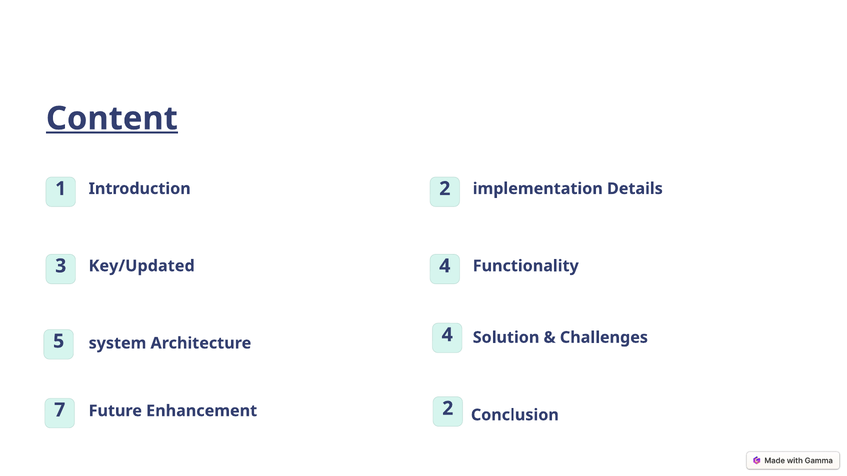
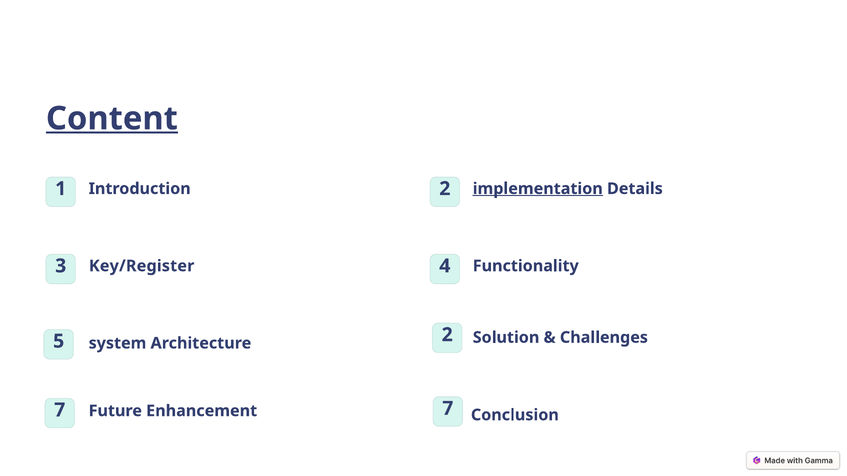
implementation underline: none -> present
Key/Updated: Key/Updated -> Key/Register
Architecture 4: 4 -> 2
Enhancement 2: 2 -> 7
